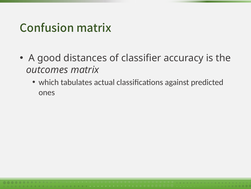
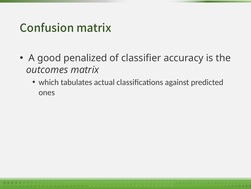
distances: distances -> penalized
